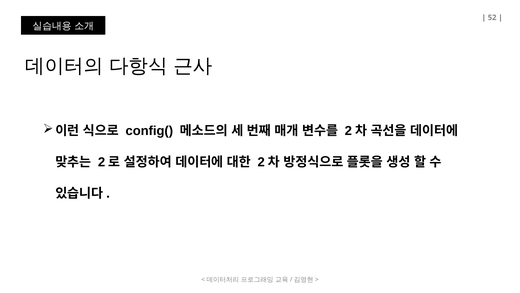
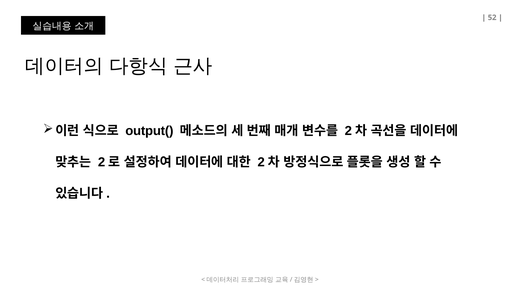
config(: config( -> output(
